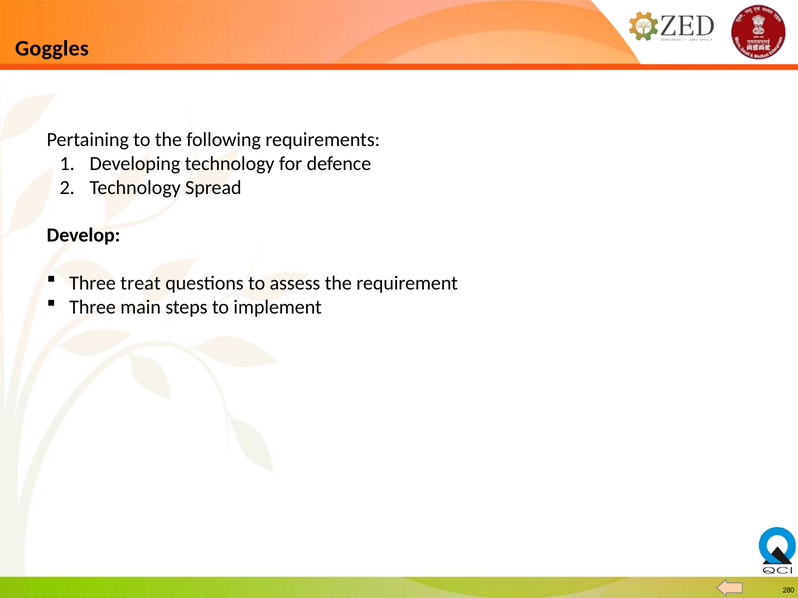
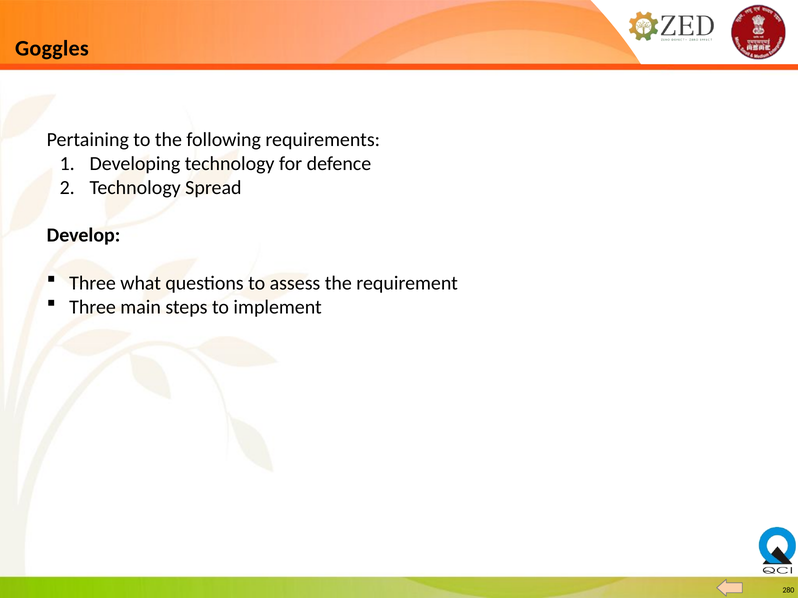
treat: treat -> what
